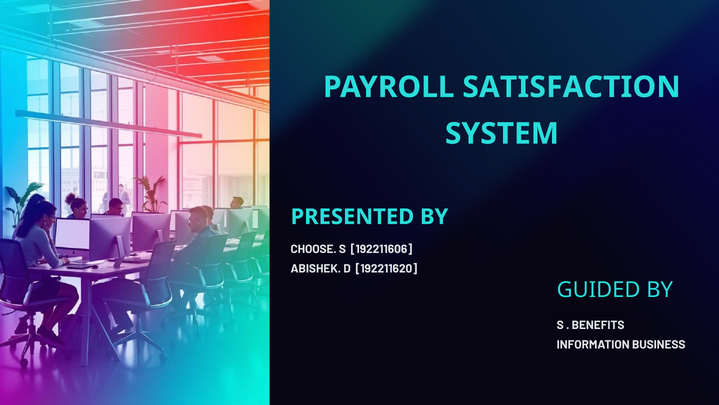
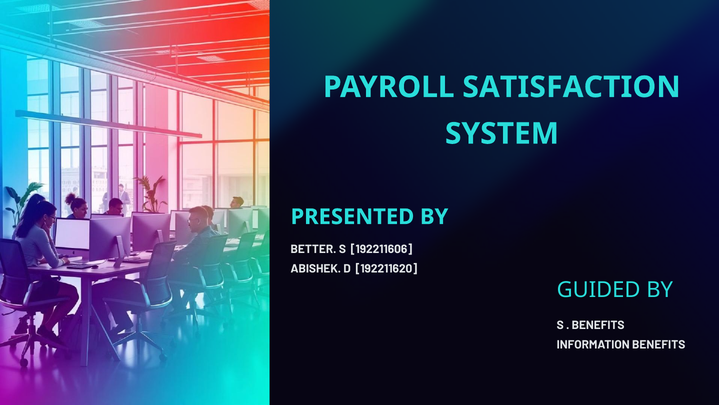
CHOOSE: CHOOSE -> BETTER
INFORMATION BUSINESS: BUSINESS -> BENEFITS
